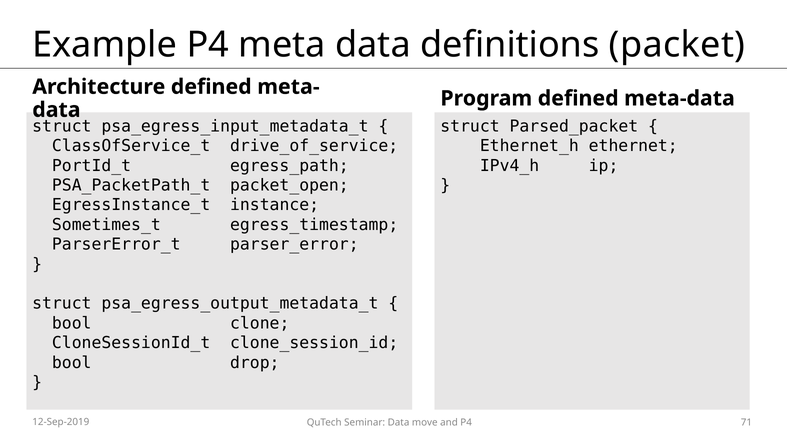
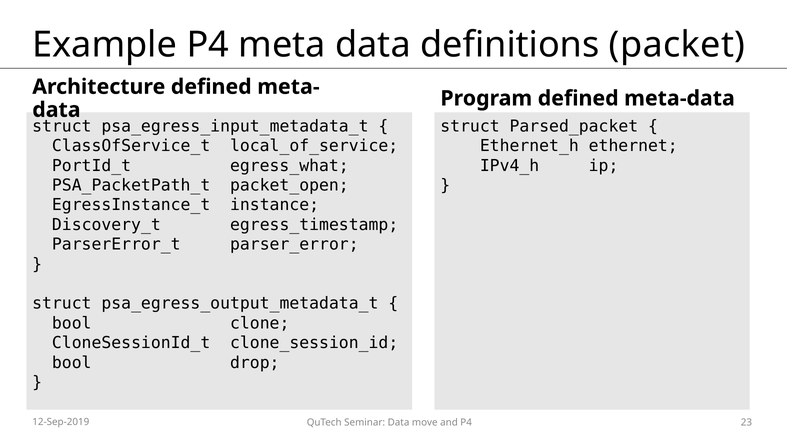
drive_of_service: drive_of_service -> local_of_service
egress_path: egress_path -> egress_what
Sometimes_t: Sometimes_t -> Discovery_t
71: 71 -> 23
